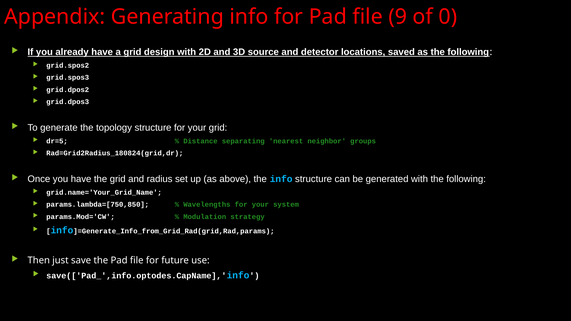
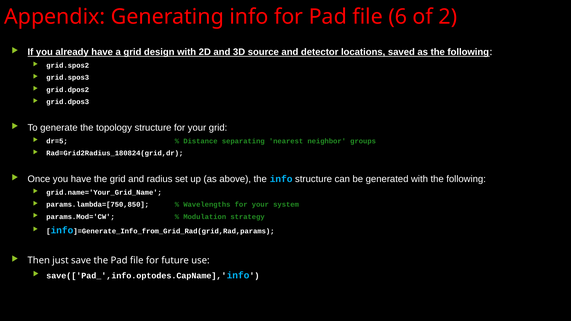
9: 9 -> 6
0: 0 -> 2
